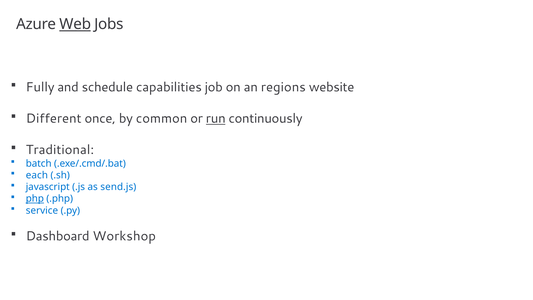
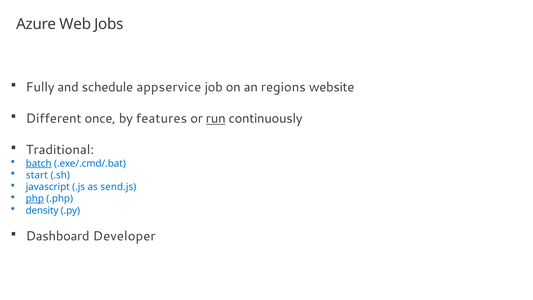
Web underline: present -> none
capabilities: capabilities -> appservice
common: common -> features
batch underline: none -> present
each: each -> start
service: service -> density
Workshop: Workshop -> Developer
